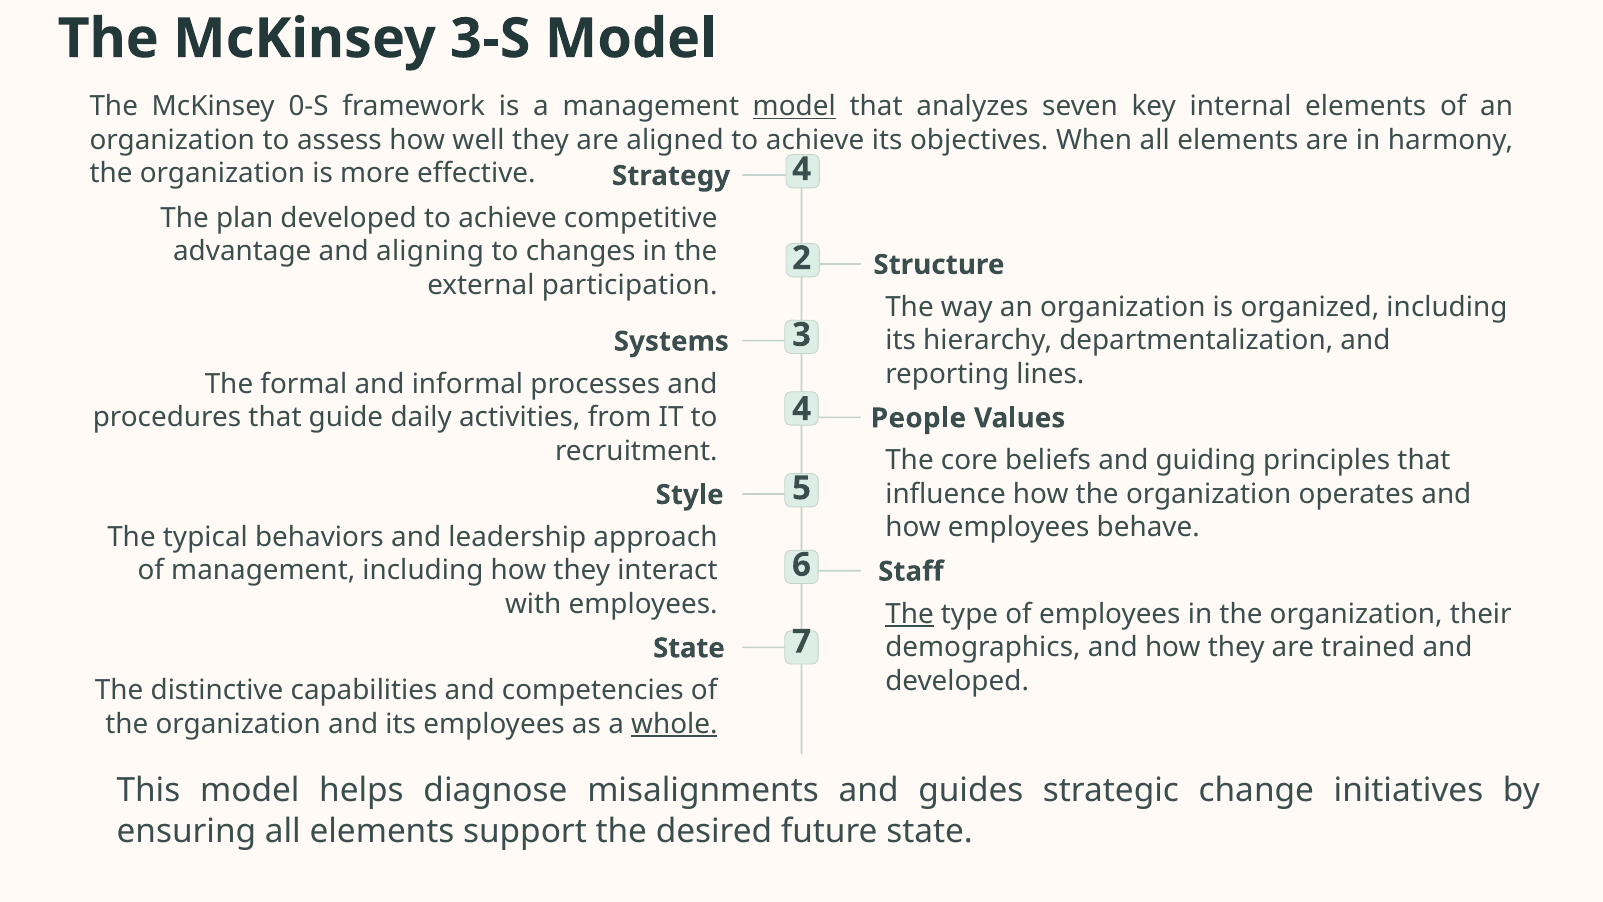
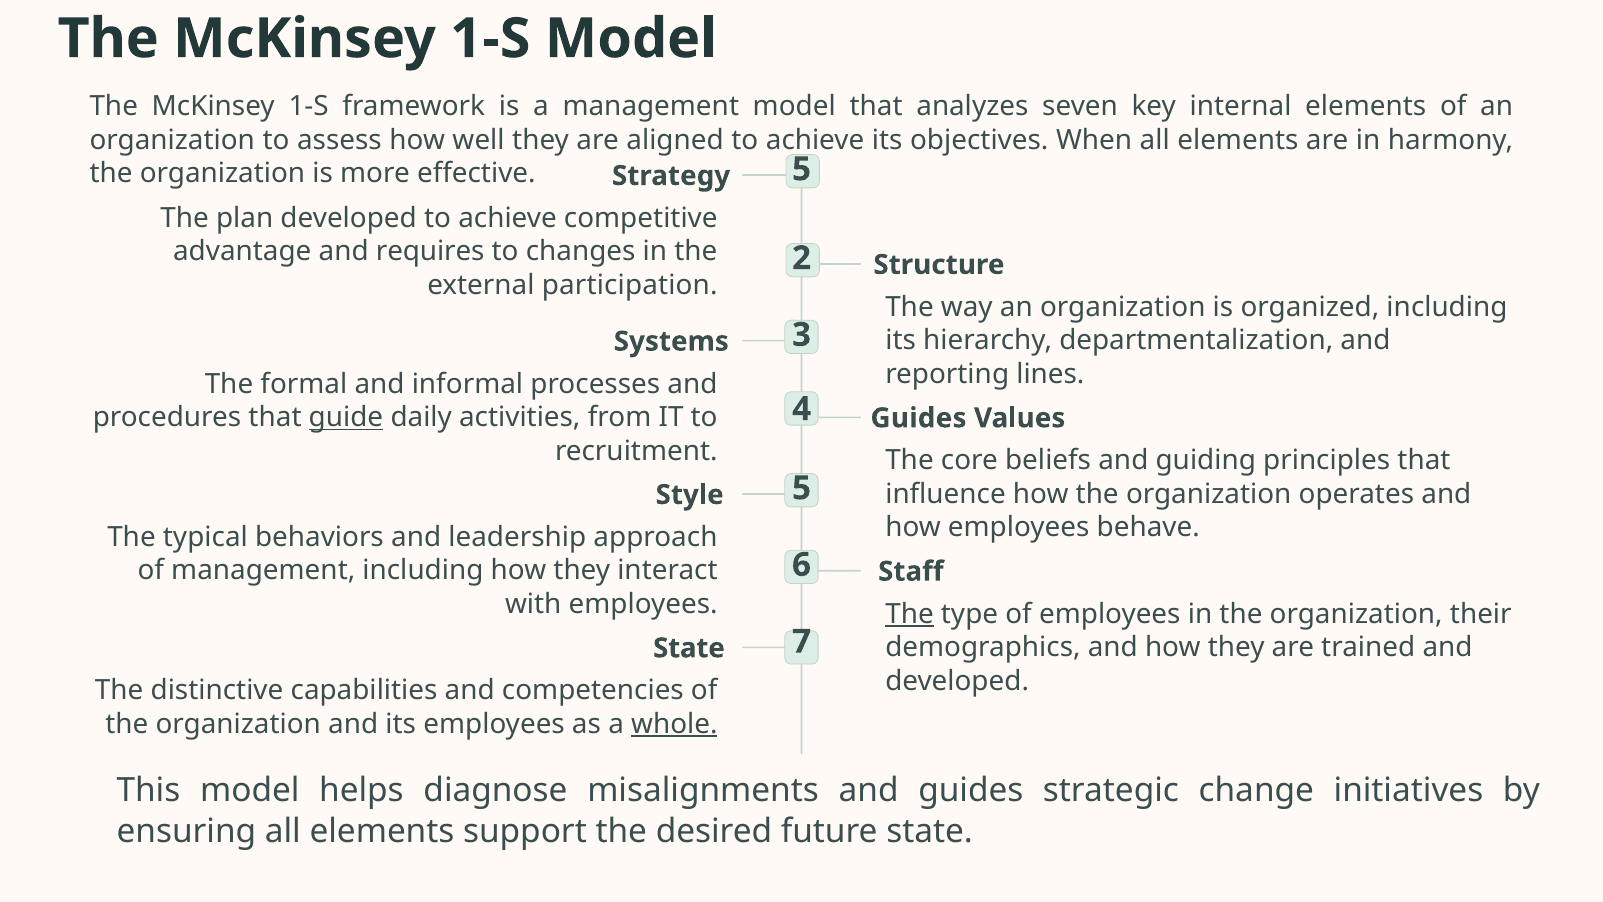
3-S at (490, 39): 3-S -> 1-S
0-S at (309, 107): 0-S -> 1-S
model at (794, 107) underline: present -> none
effective 4: 4 -> 5
aligning: aligning -> requires
4 People: People -> Guides
guide underline: none -> present
